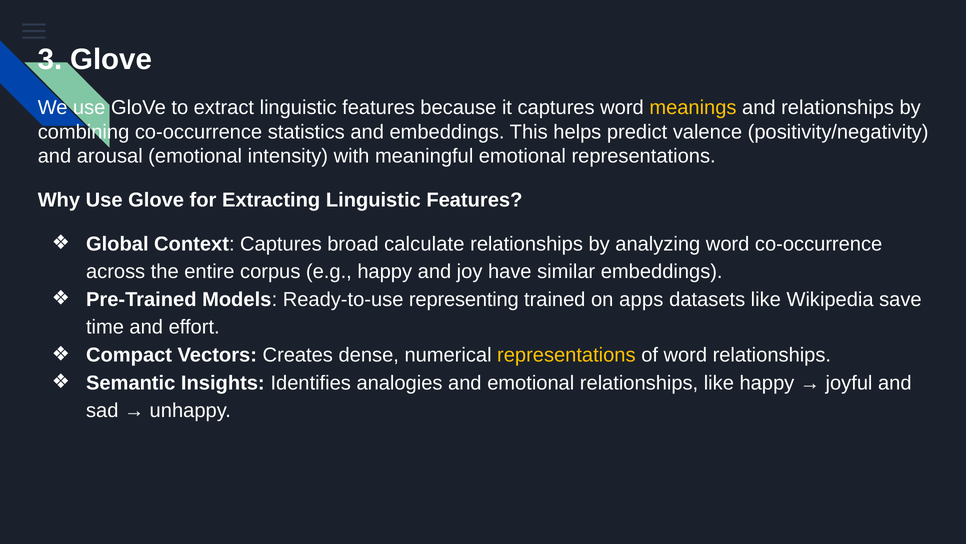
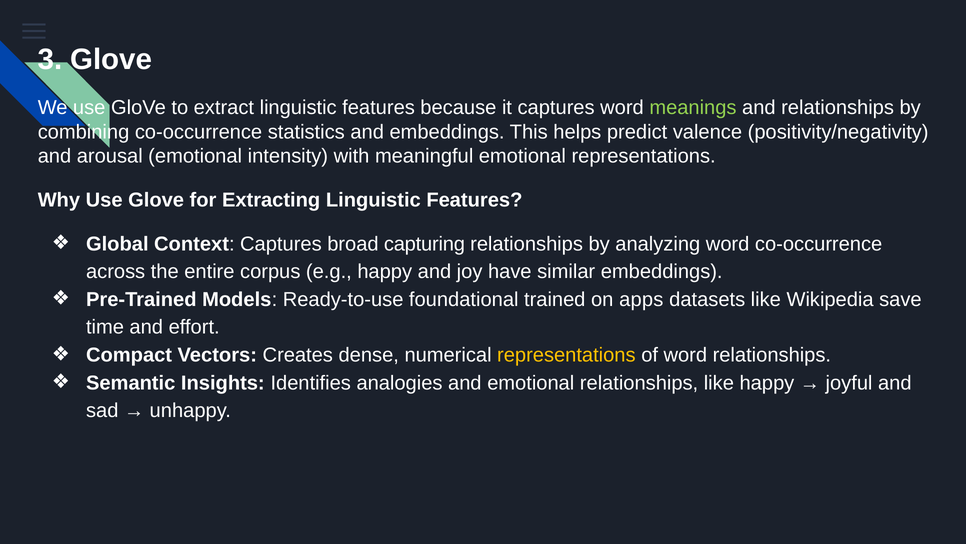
meanings colour: yellow -> light green
calculate: calculate -> capturing
representing: representing -> foundational
